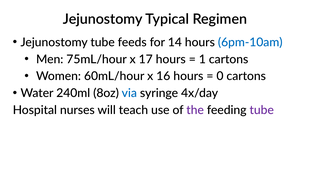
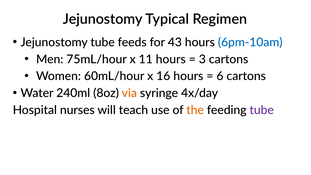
14: 14 -> 43
17: 17 -> 11
1: 1 -> 3
0: 0 -> 6
via colour: blue -> orange
the colour: purple -> orange
